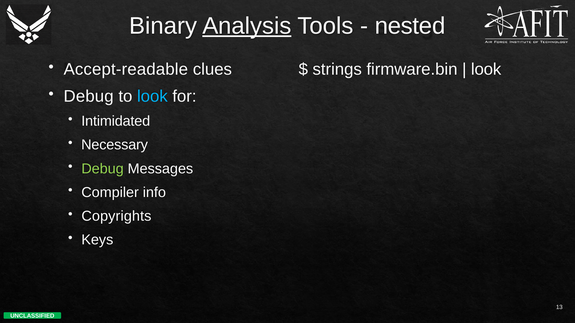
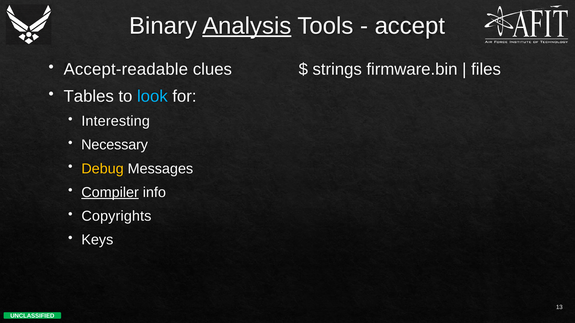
nested: nested -> accept
look at (486, 69): look -> files
Debug at (89, 96): Debug -> Tables
Intimidated: Intimidated -> Interesting
Debug at (103, 169) colour: light green -> yellow
Compiler underline: none -> present
